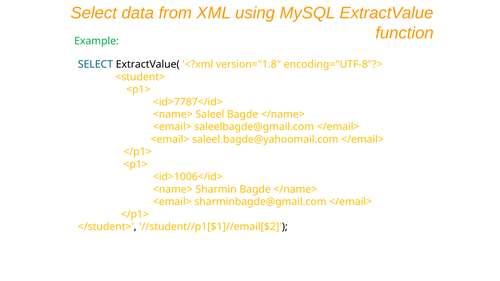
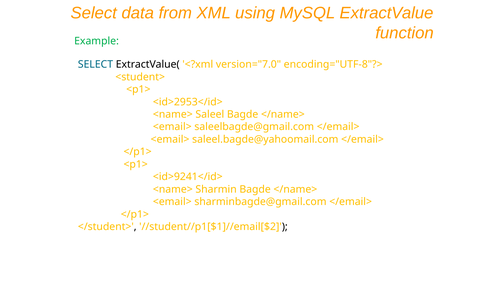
version="1.8: version="1.8 -> version="7.0
<id>7787</id>: <id>7787</id> -> <id>2953</id>
<id>1006</id>: <id>1006</id> -> <id>9241</id>
